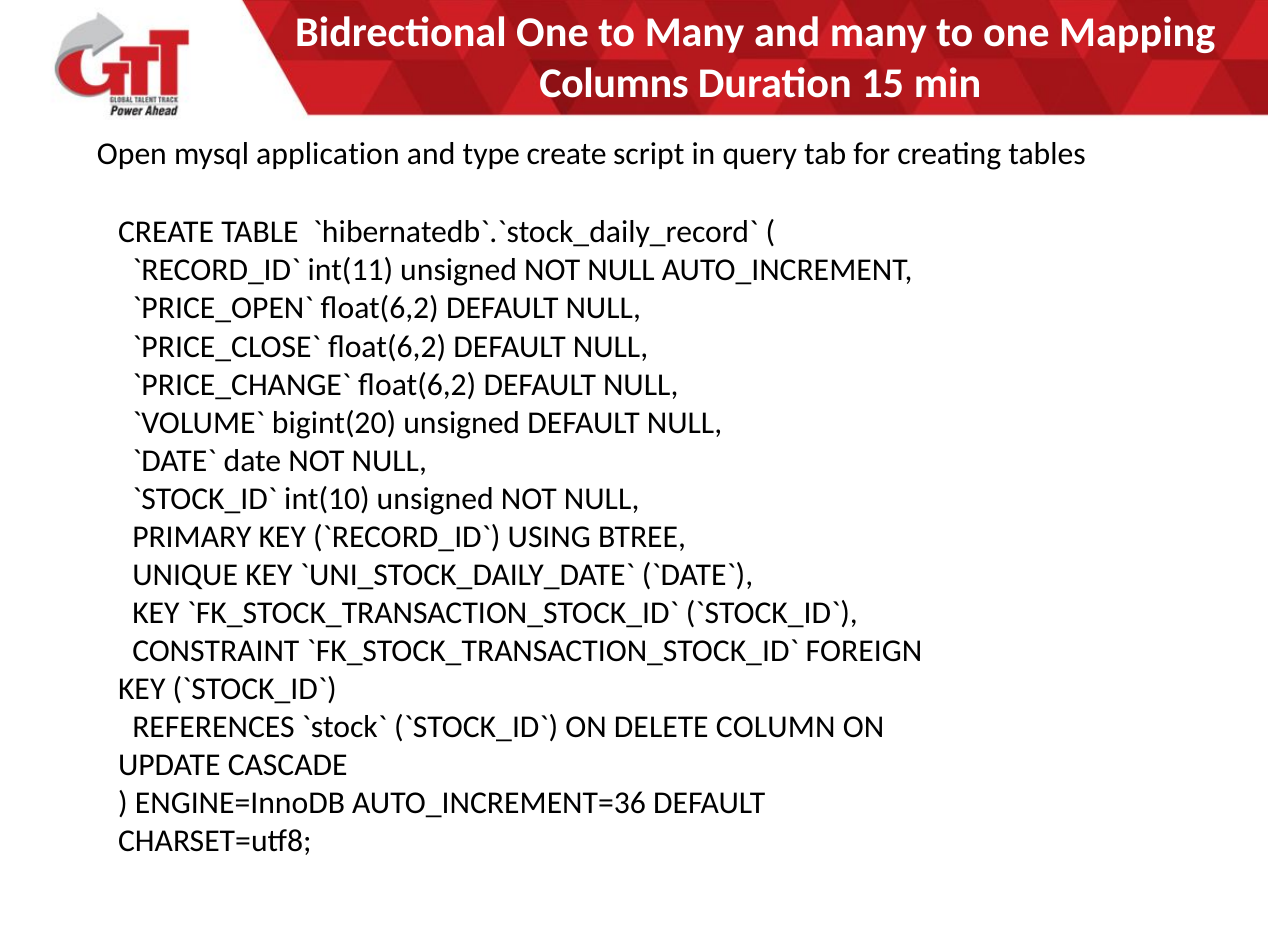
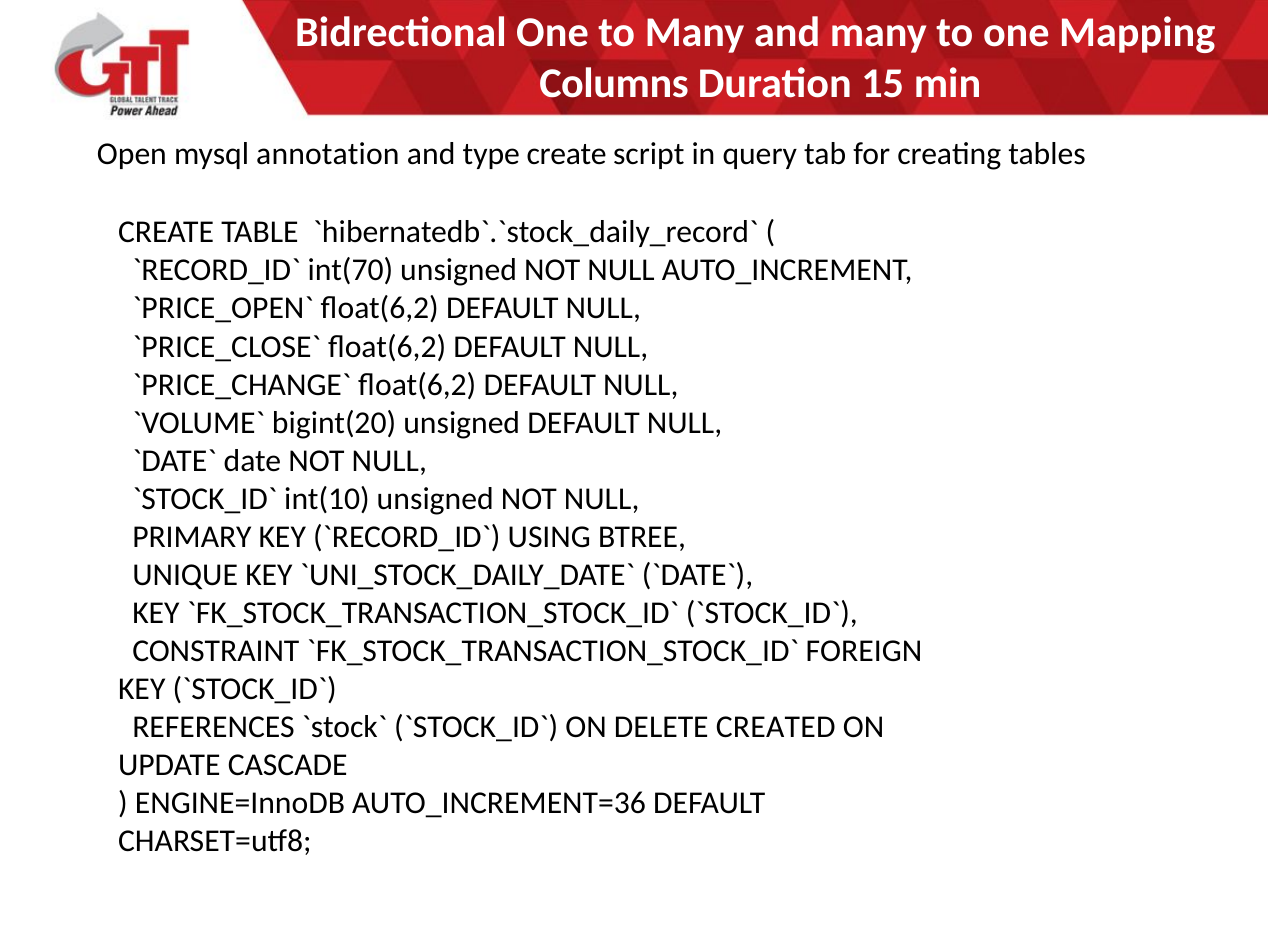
application: application -> annotation
int(11: int(11 -> int(70
COLUMN: COLUMN -> CREATED
